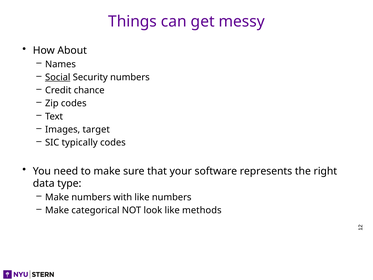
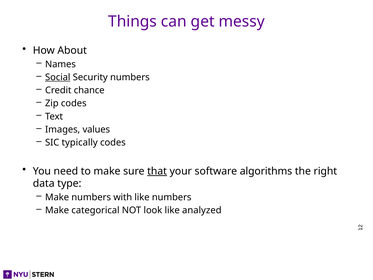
target: target -> values
that underline: none -> present
represents: represents -> algorithms
methods: methods -> analyzed
